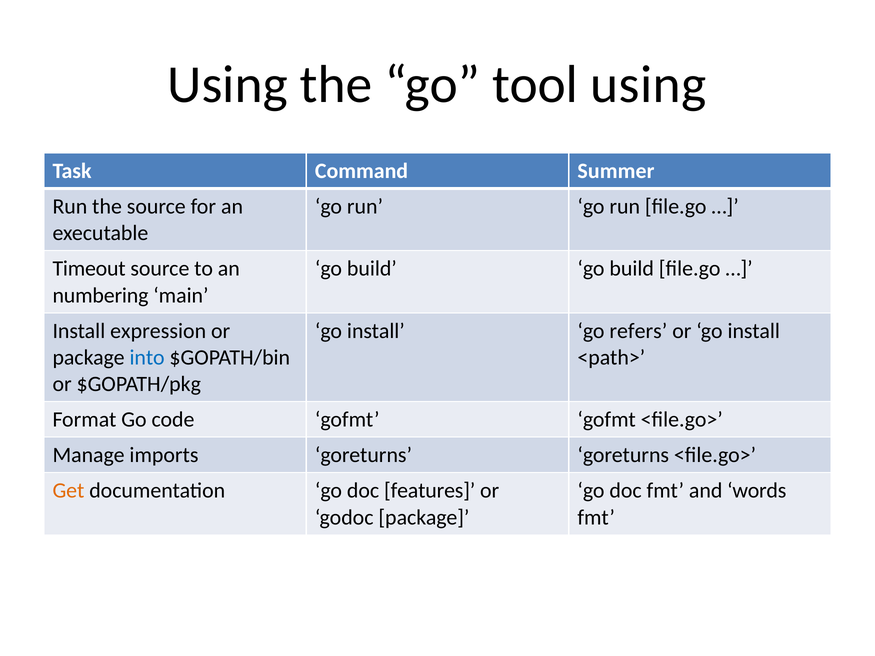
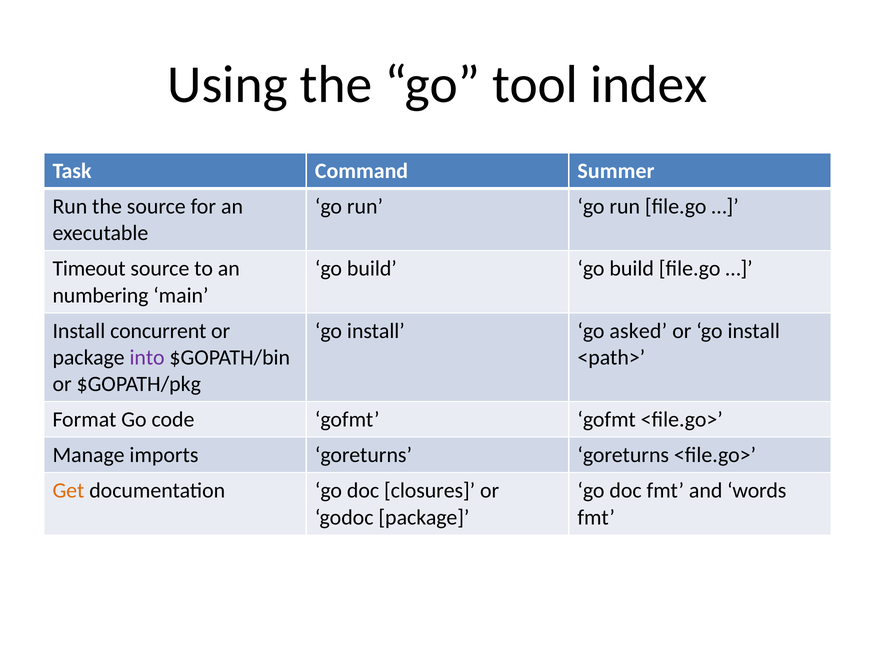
tool using: using -> index
expression: expression -> concurrent
refers: refers -> asked
into colour: blue -> purple
features: features -> closures
